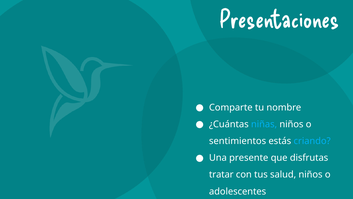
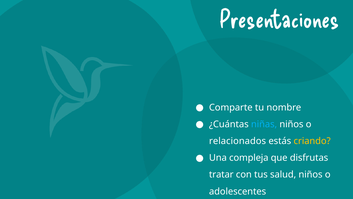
sentimientos: sentimientos -> relacionados
criando colour: light blue -> yellow
presente: presente -> compleja
